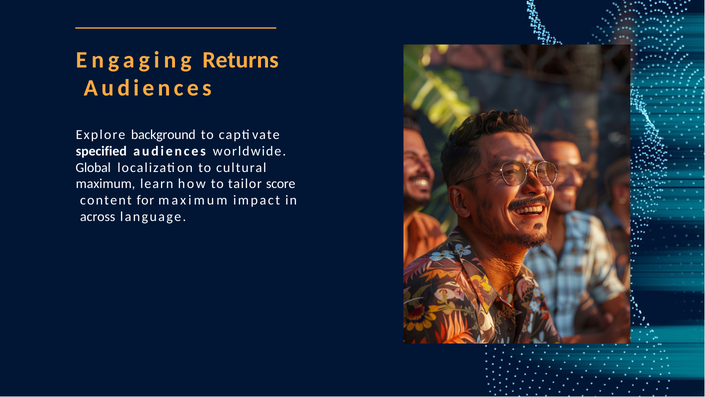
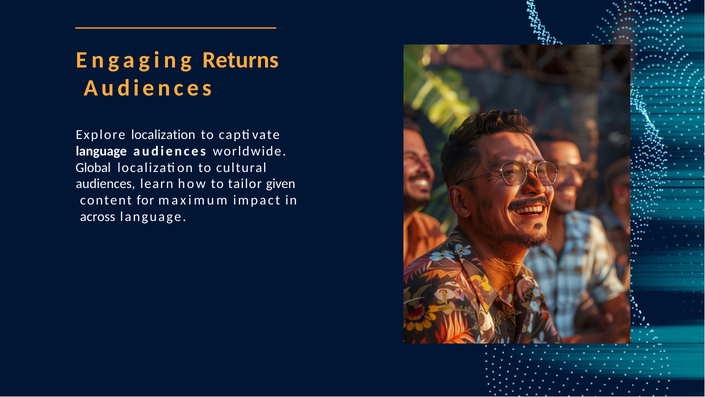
Explore background: background -> localization
specified at (101, 151): specified -> language
maximum at (105, 184): maximum -> audiences
score: score -> given
